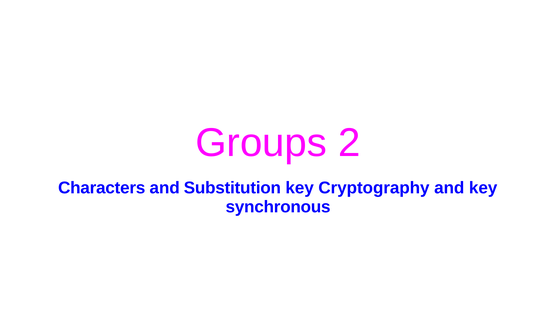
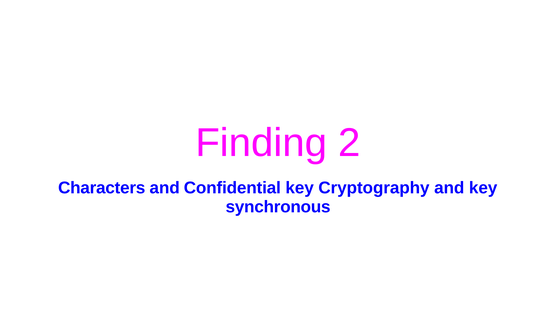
Groups: Groups -> Finding
Substitution: Substitution -> Confidential
